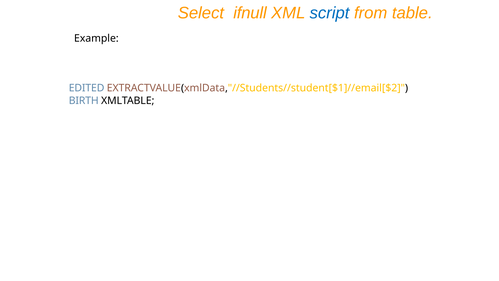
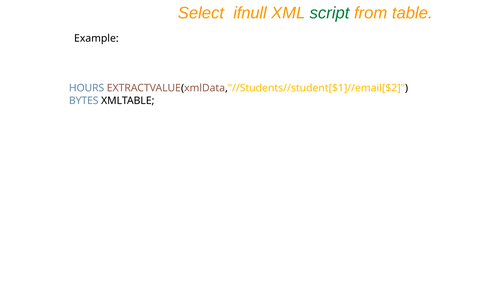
script colour: blue -> green
EDITED: EDITED -> HOURS
BIRTH: BIRTH -> BYTES
